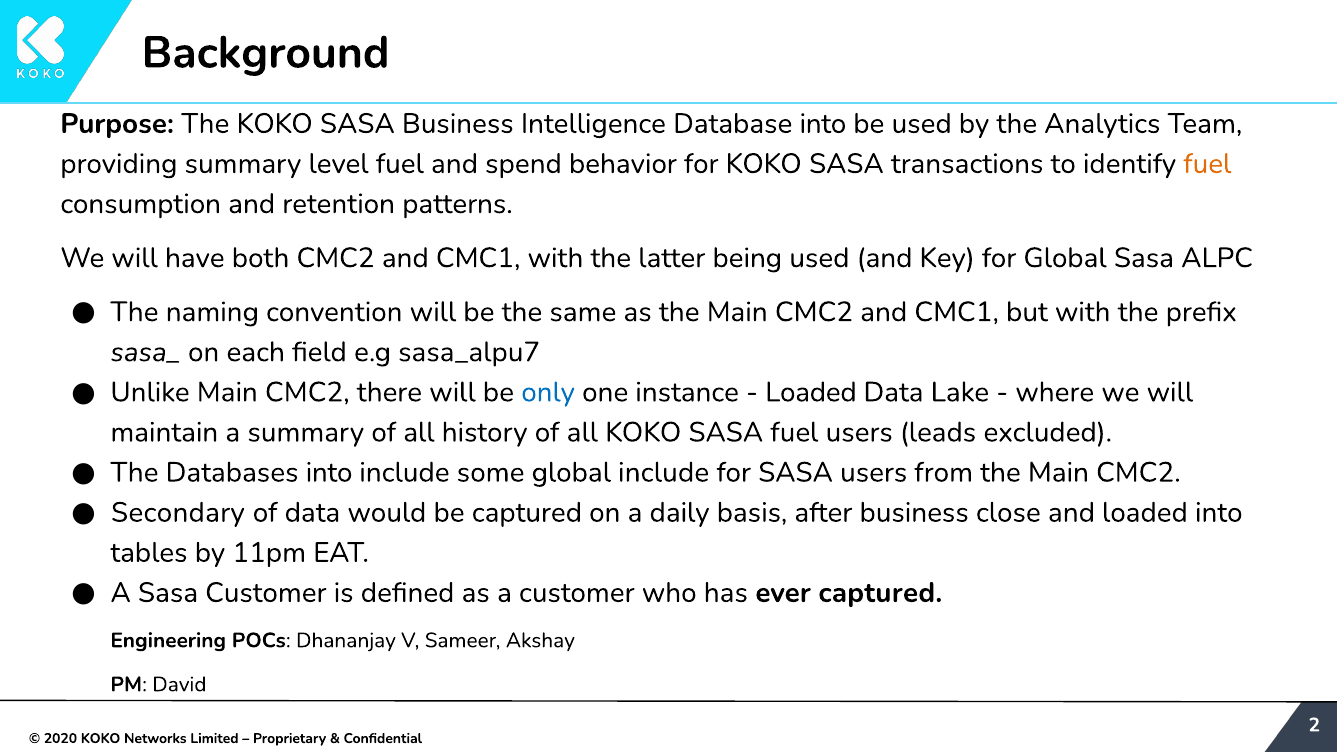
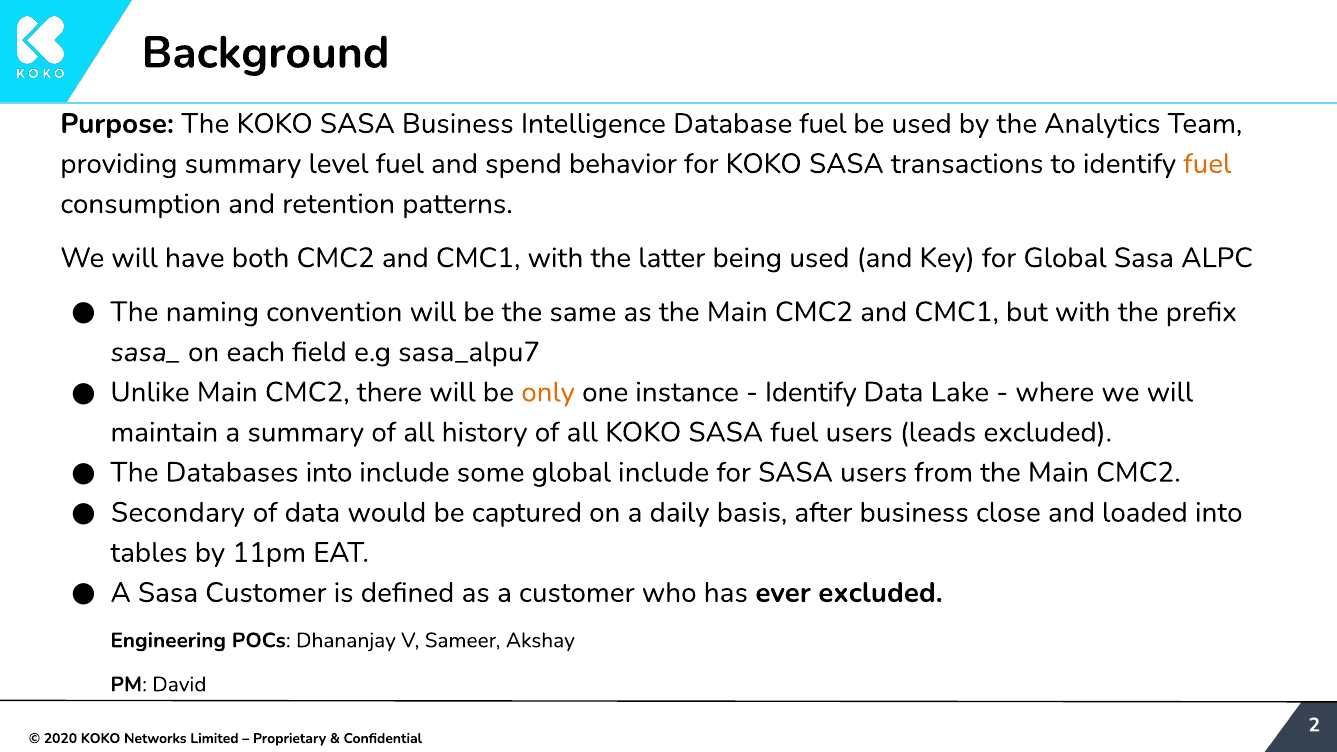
Database into: into -> fuel
only colour: blue -> orange
Loaded at (811, 392): Loaded -> Identify
ever captured: captured -> excluded
